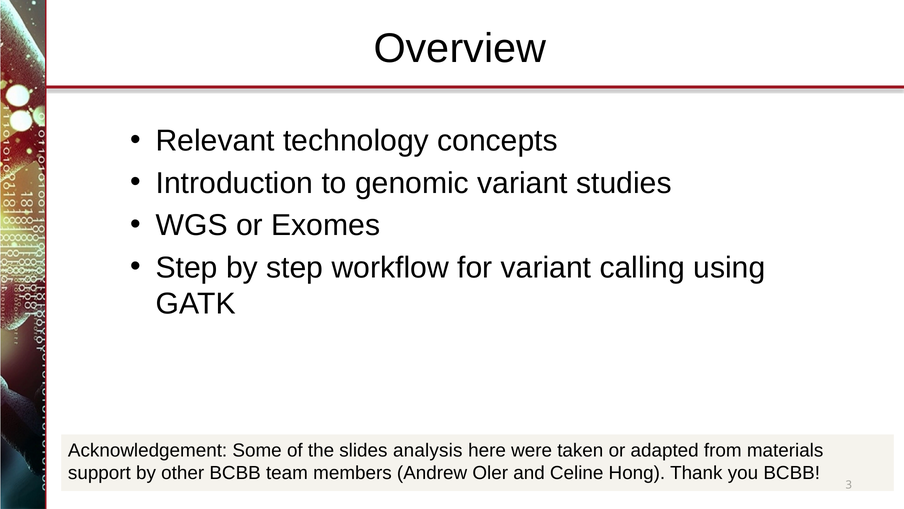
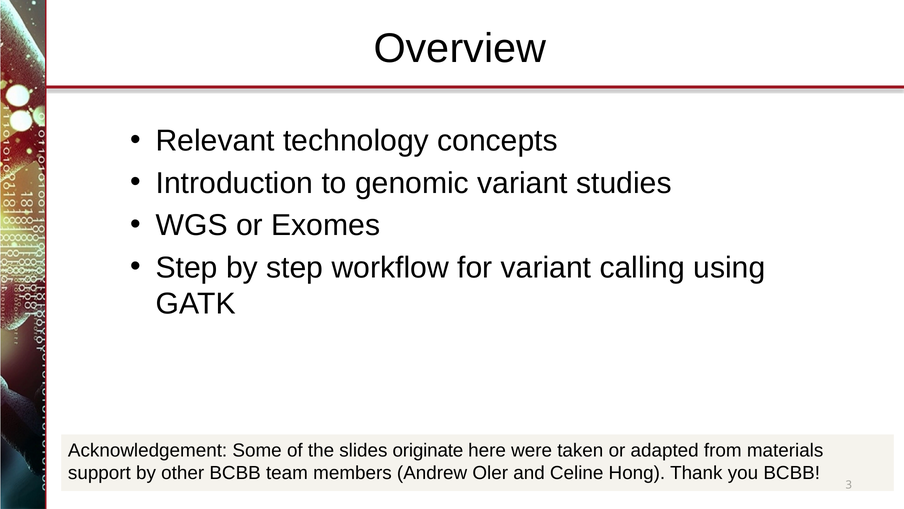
analysis: analysis -> originate
